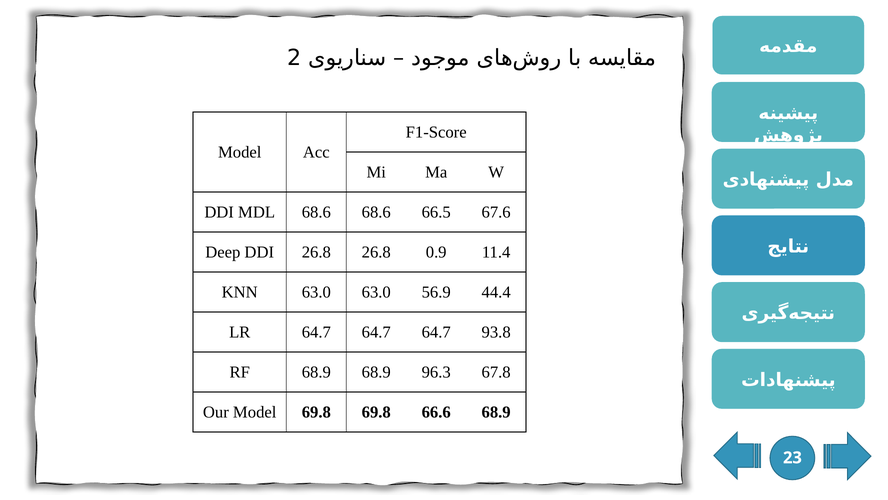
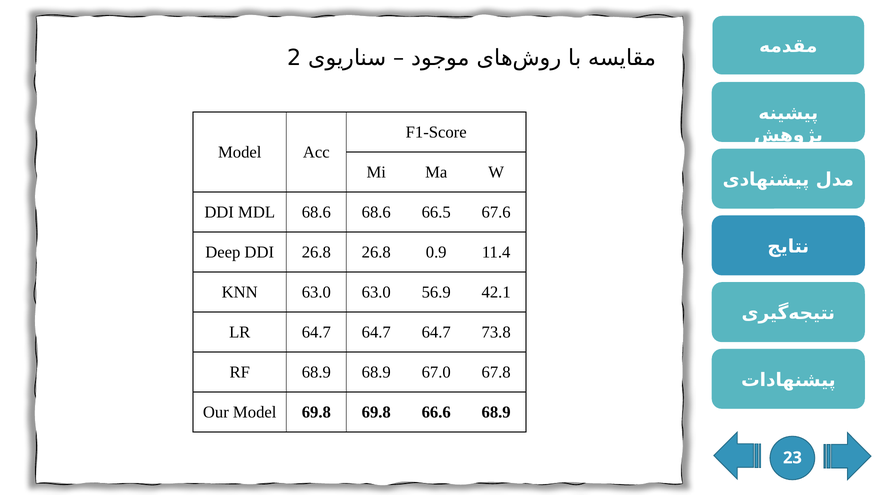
44.4: 44.4 -> 42.1
93.8: 93.8 -> 73.8
96.3: 96.3 -> 67.0
